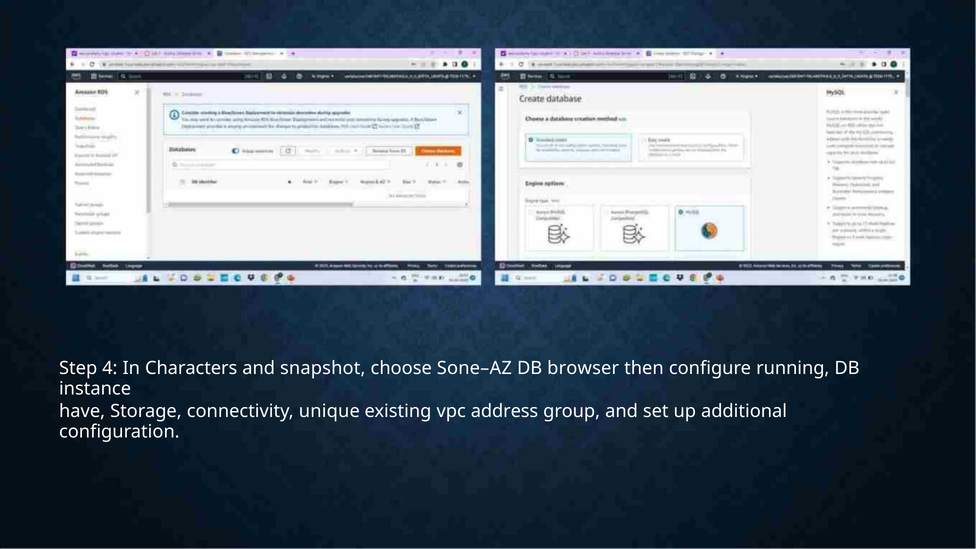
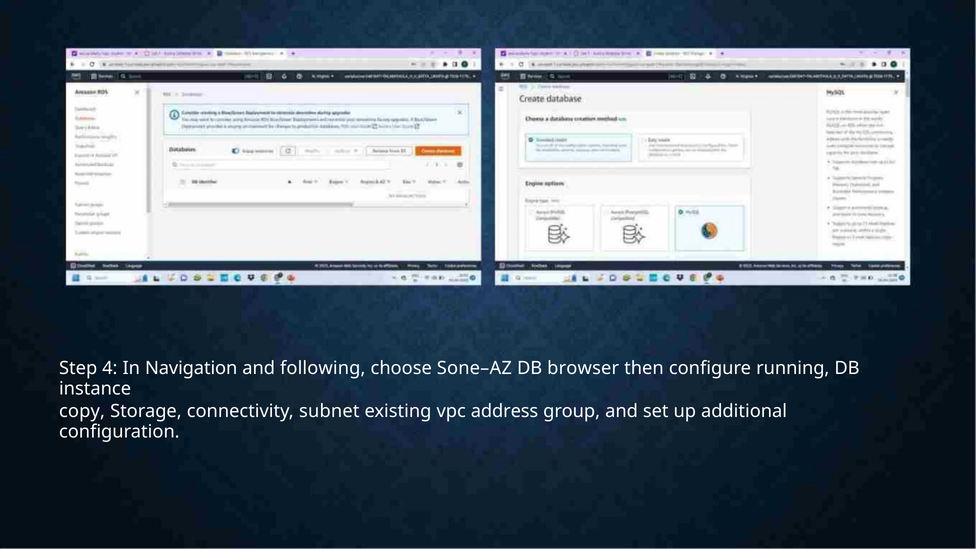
Characters: Characters -> Navigation
snapshot: snapshot -> following
have: have -> copy
unique: unique -> subnet
